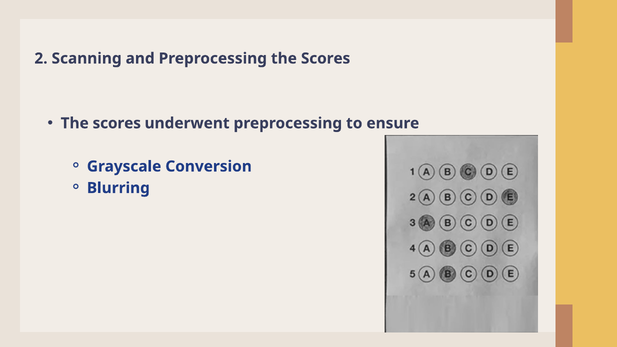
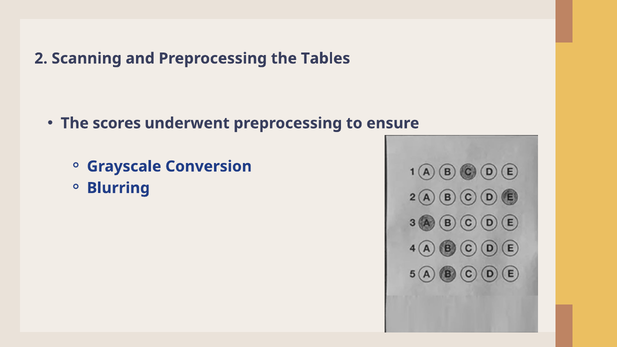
Preprocessing the Scores: Scores -> Tables
